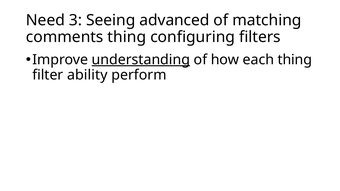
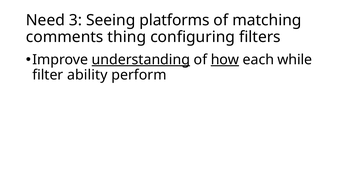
advanced: advanced -> platforms
how underline: none -> present
each thing: thing -> while
